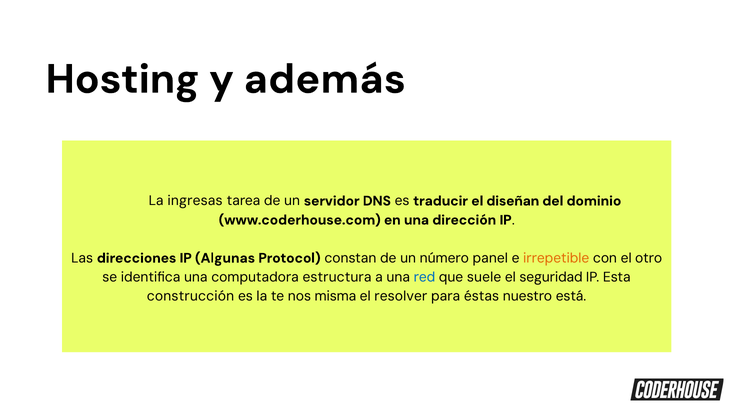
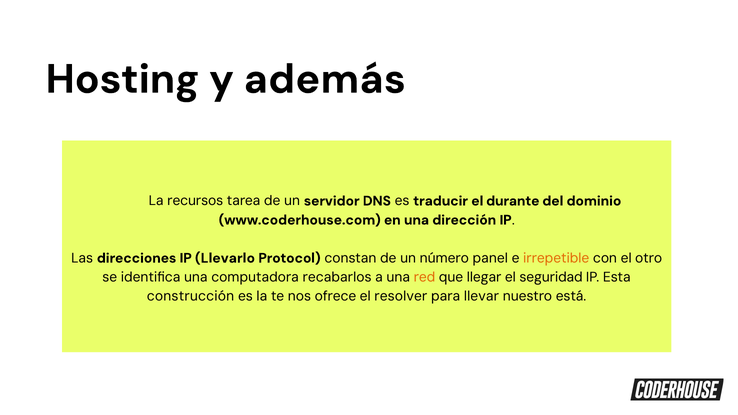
ingresas: ingresas -> recursos
diseñan: diseñan -> durante
Algunas: Algunas -> Llevarlo
estructura: estructura -> recabarlos
red colour: blue -> orange
suele: suele -> llegar
misma: misma -> ofrece
éstas: éstas -> llevar
